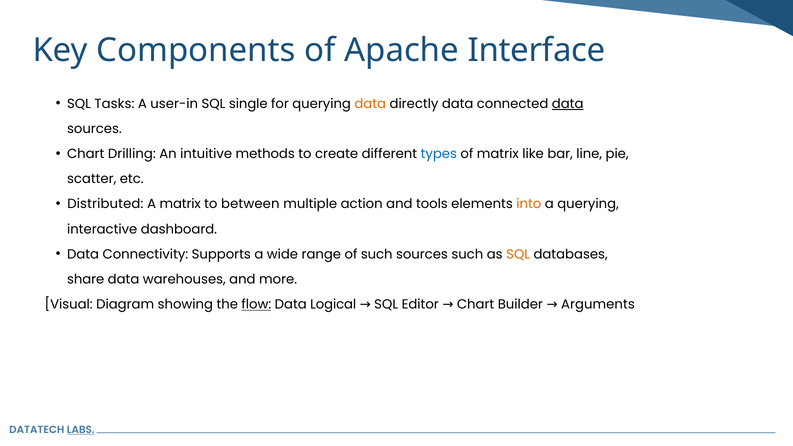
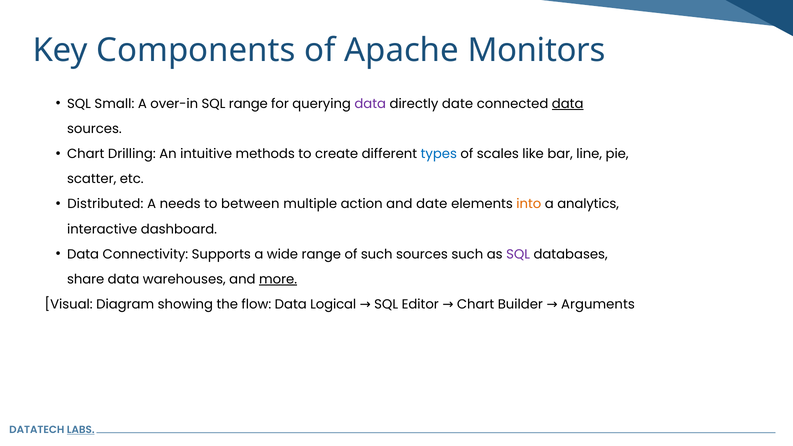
Interface: Interface -> Monitors
Tasks: Tasks -> Small
user-in: user-in -> over-in
SQL single: single -> range
data at (370, 104) colour: orange -> purple
directly data: data -> date
of matrix: matrix -> scales
A matrix: matrix -> needs
and tools: tools -> date
a querying: querying -> analytics
SQL at (518, 254) colour: orange -> purple
more underline: none -> present
flow underline: present -> none
